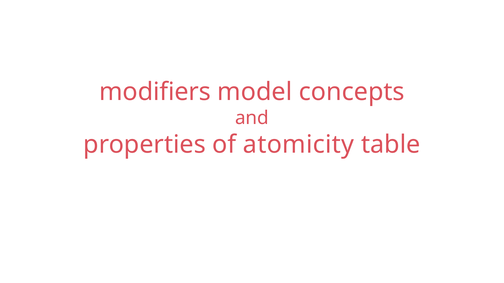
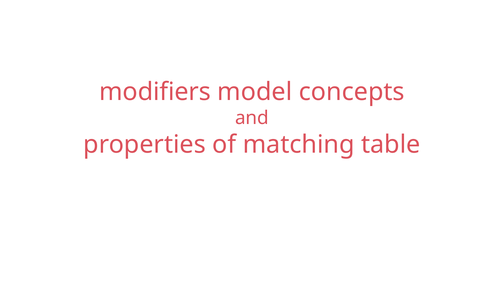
atomicity: atomicity -> matching
